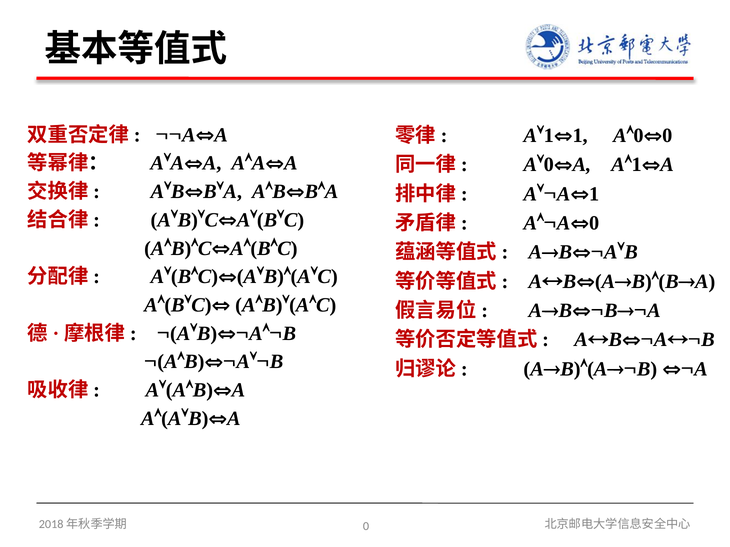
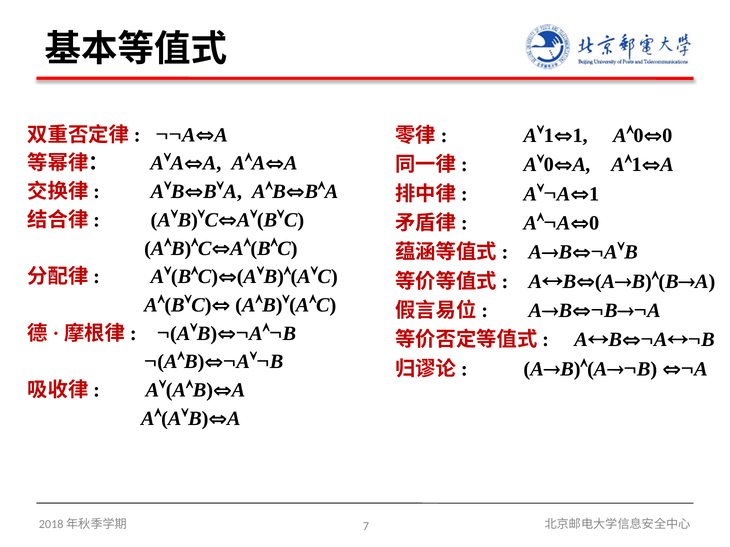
0: 0 -> 7
